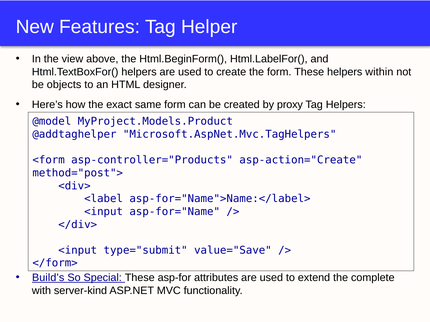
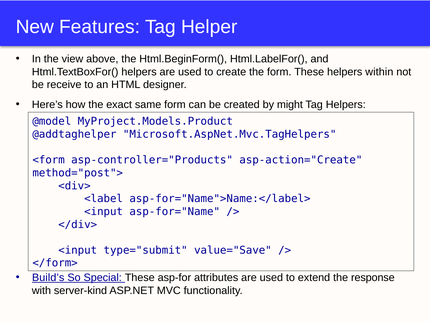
objects: objects -> receive
proxy: proxy -> might
complete: complete -> response
